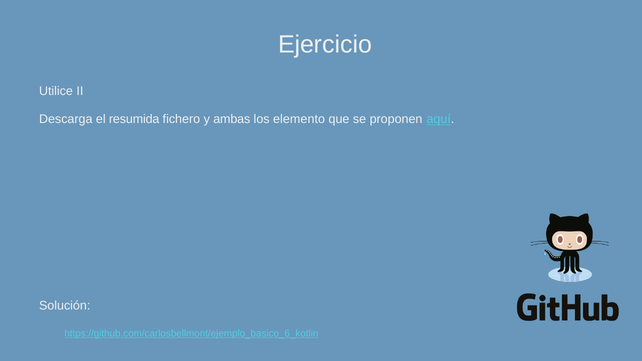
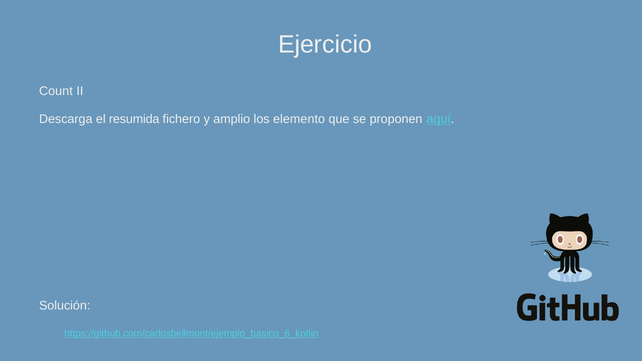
Utilice: Utilice -> Count
ambas: ambas -> amplio
